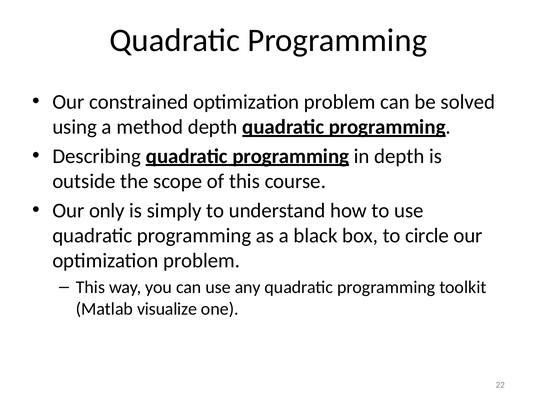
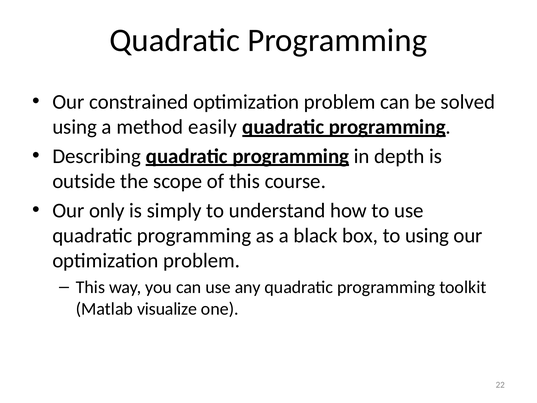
method depth: depth -> easily
to circle: circle -> using
